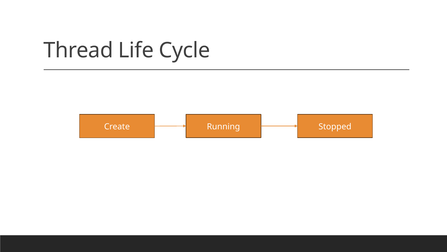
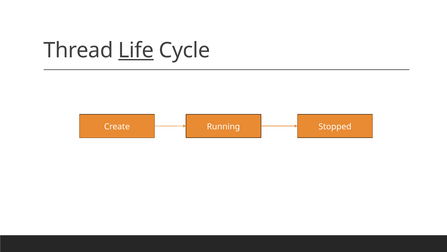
Life underline: none -> present
